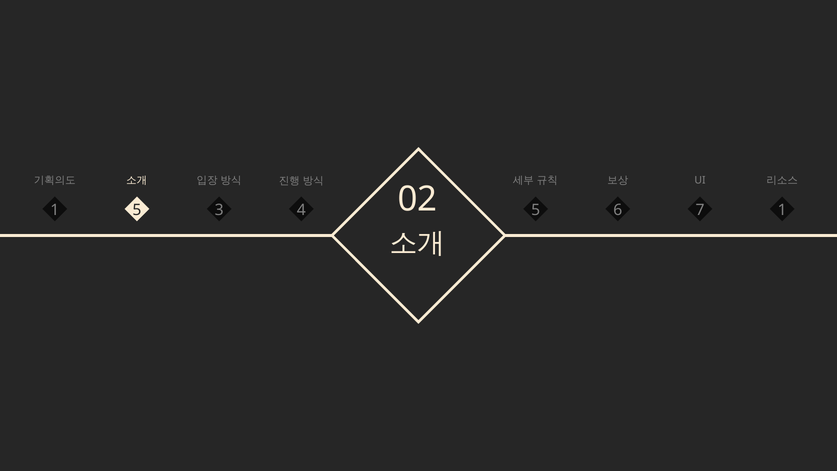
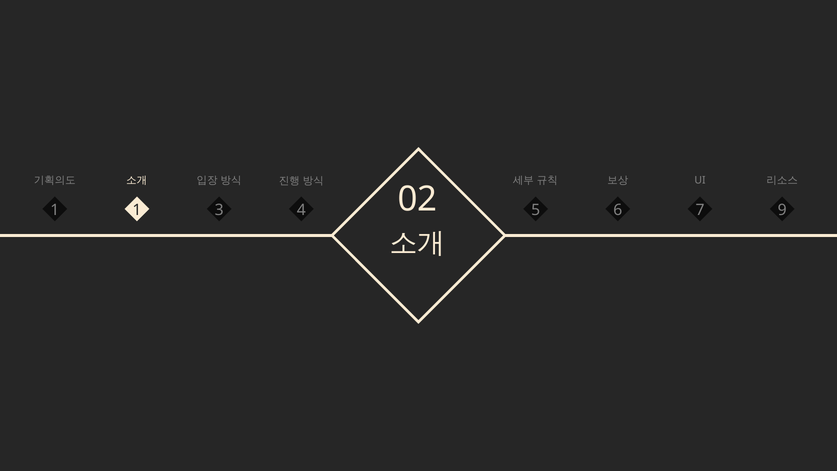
1 5: 5 -> 1
4 1: 1 -> 9
